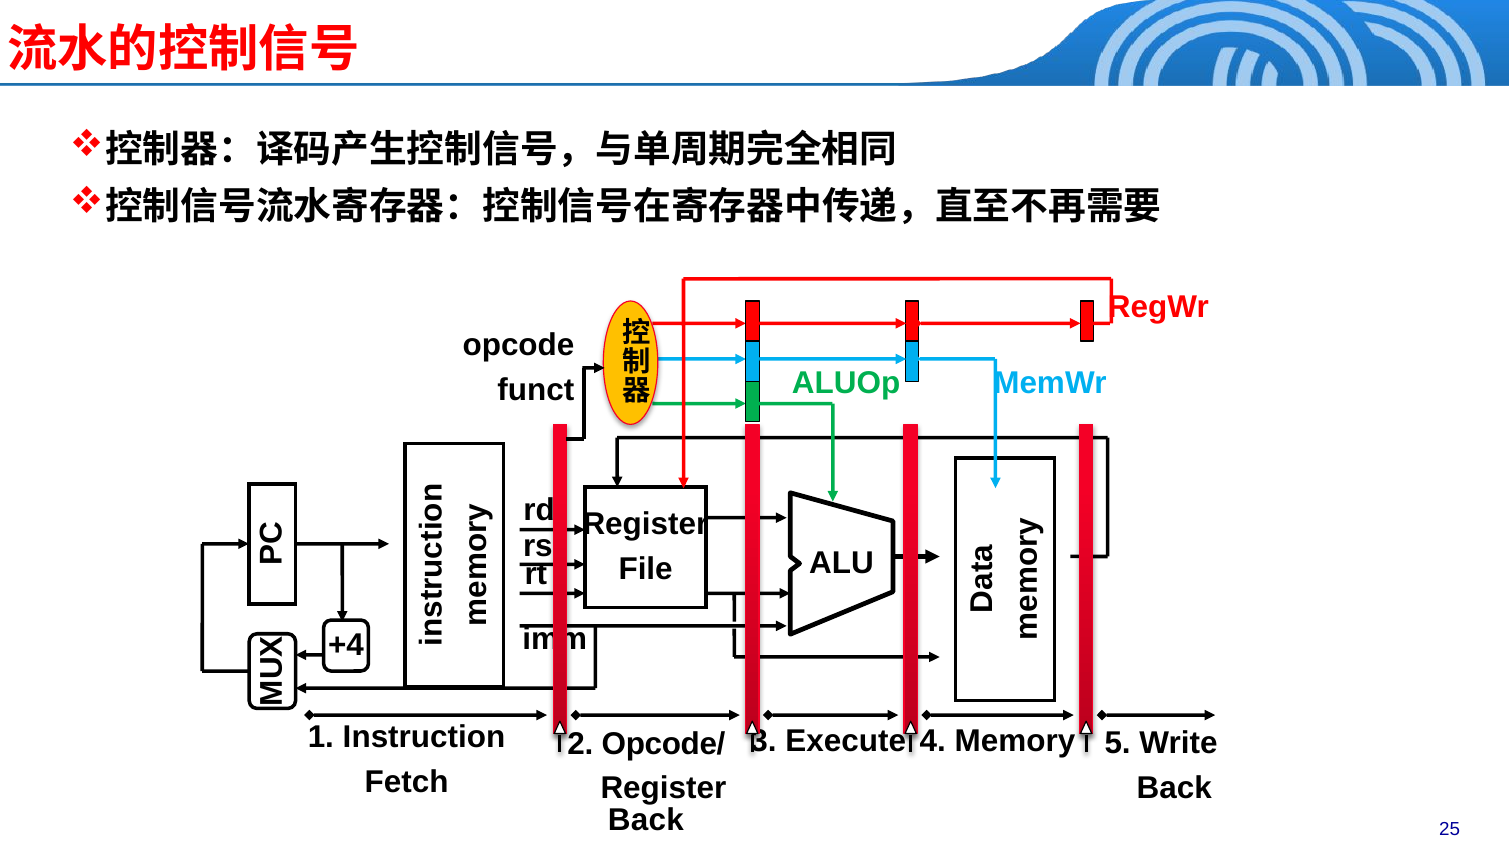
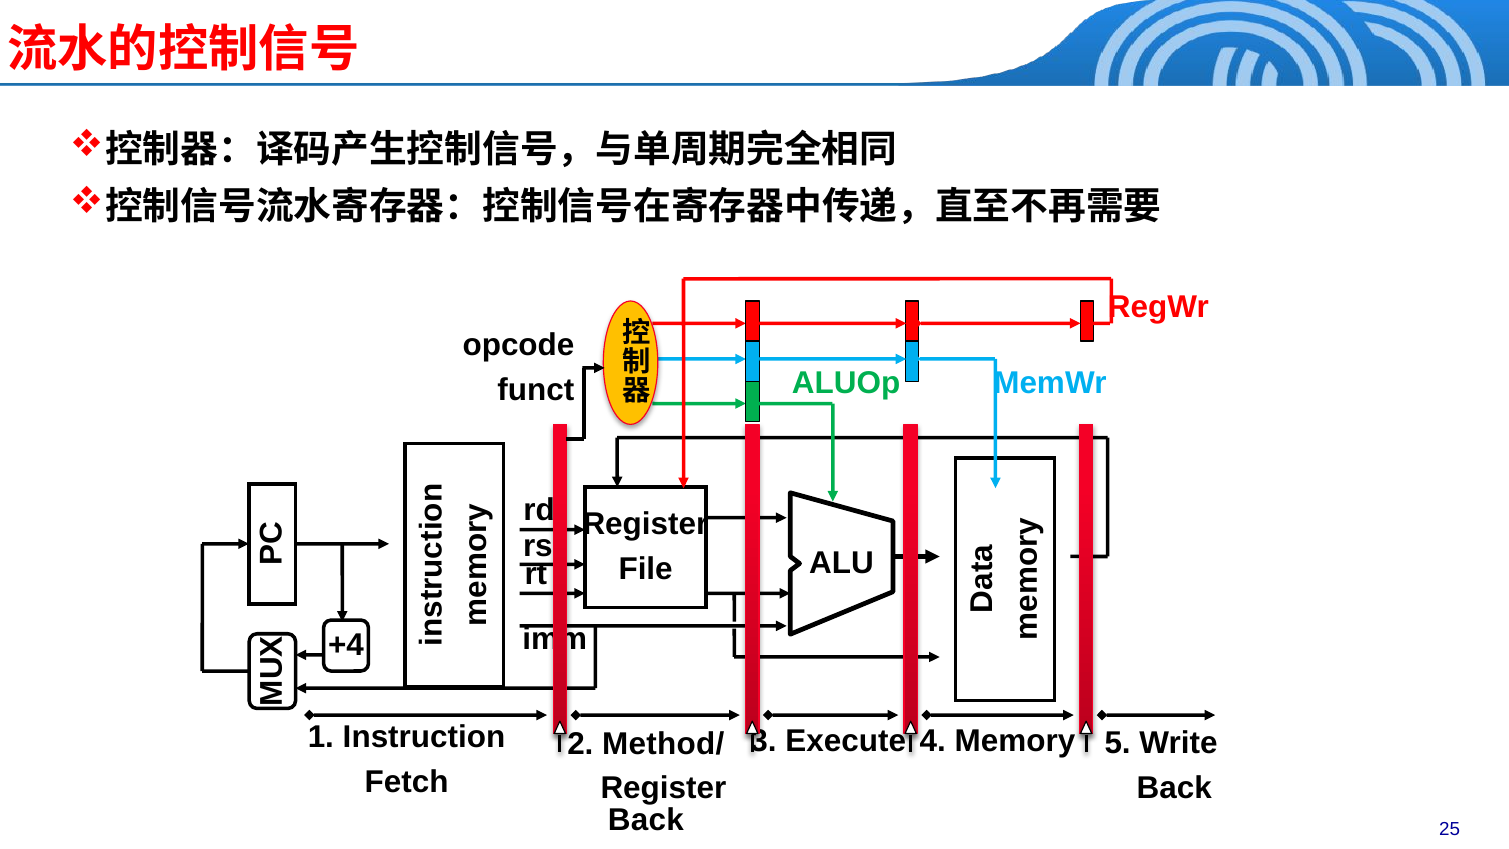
Opcode/: Opcode/ -> Method/
